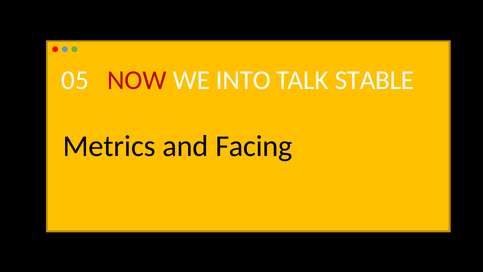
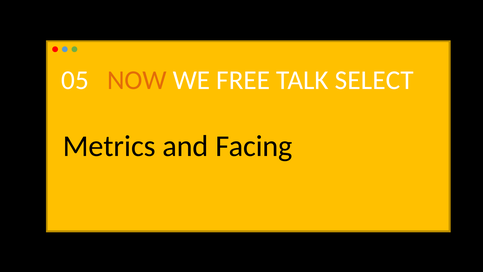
NOW colour: red -> orange
INTO: INTO -> FREE
STABLE: STABLE -> SELECT
